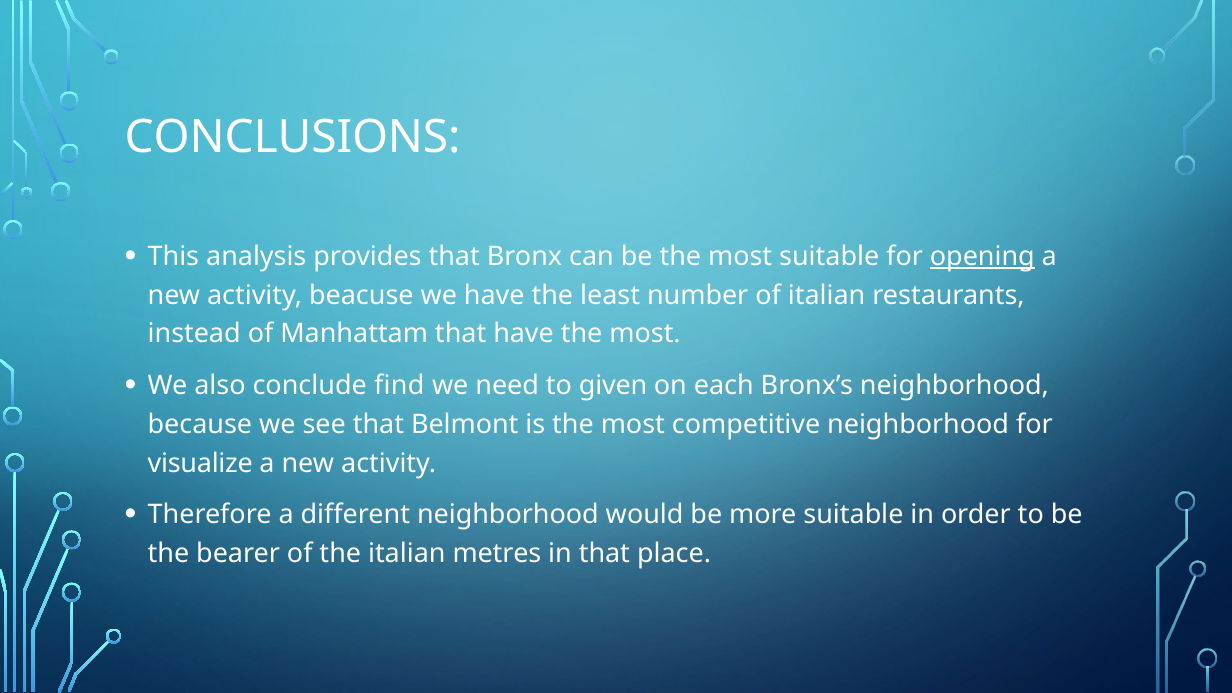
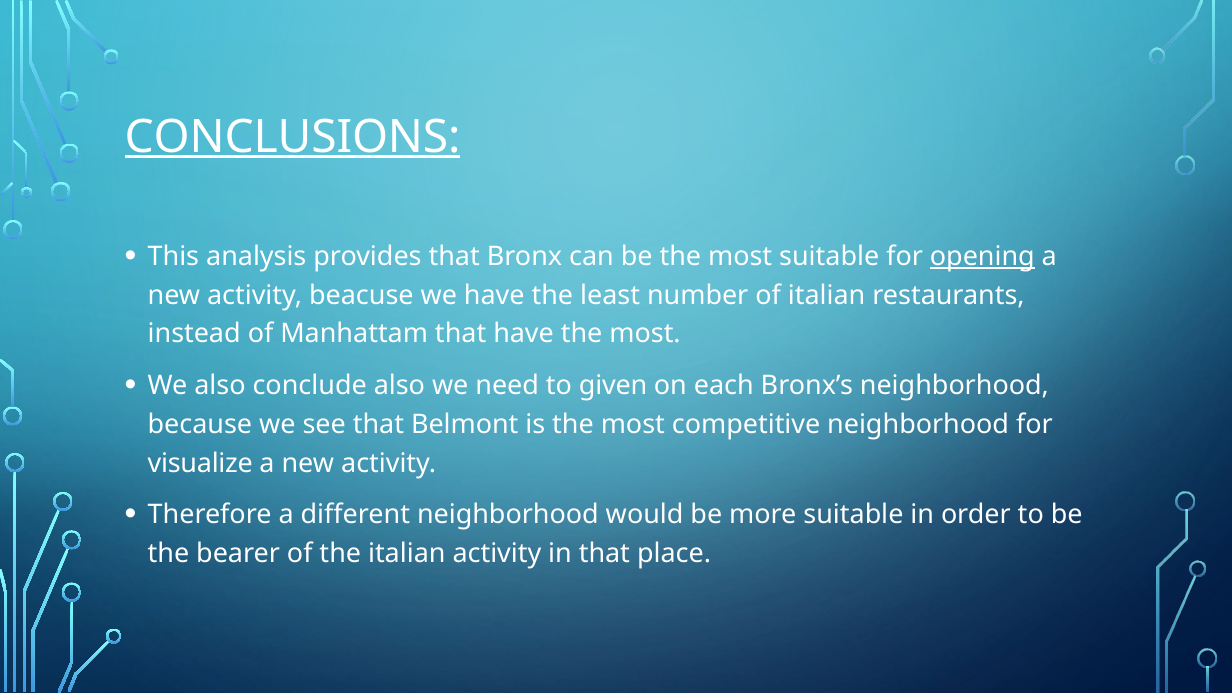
CONCLUSIONS underline: none -> present
conclude find: find -> also
italian metres: metres -> activity
